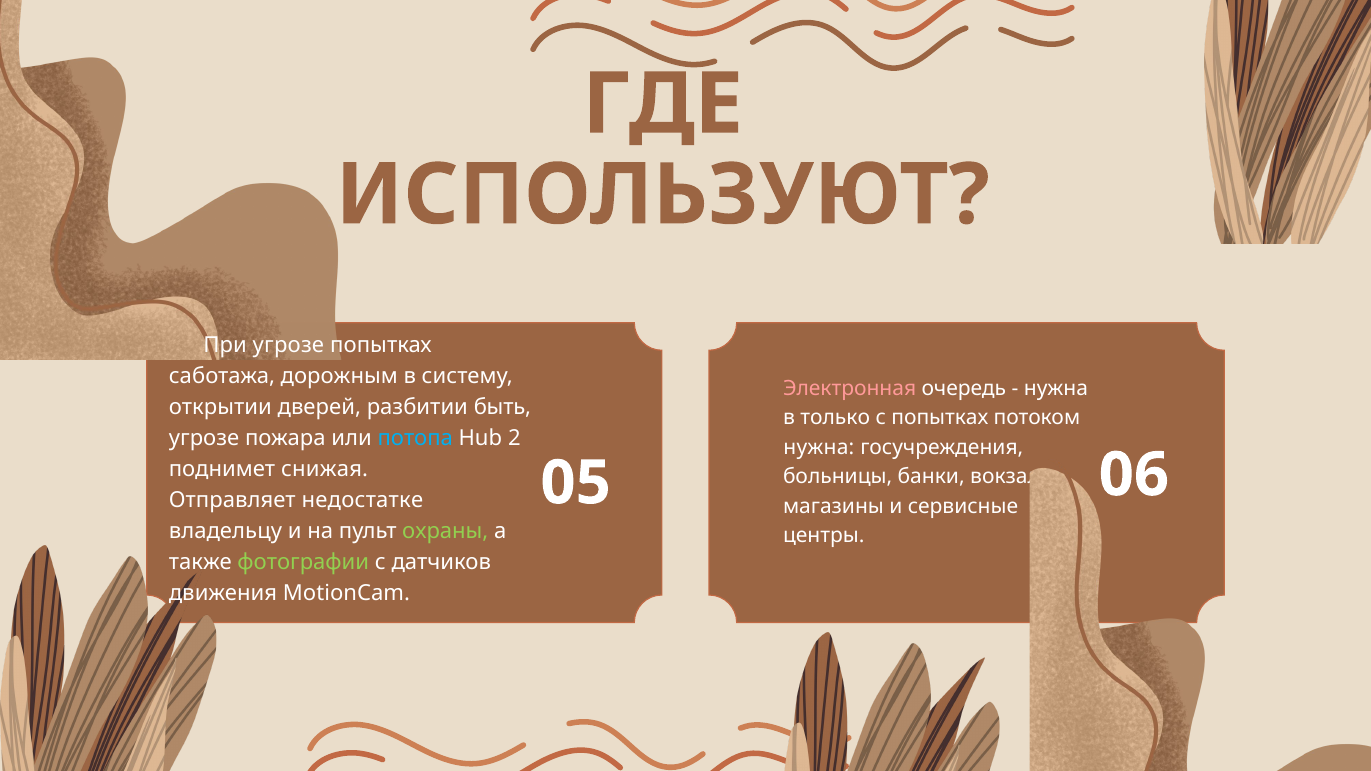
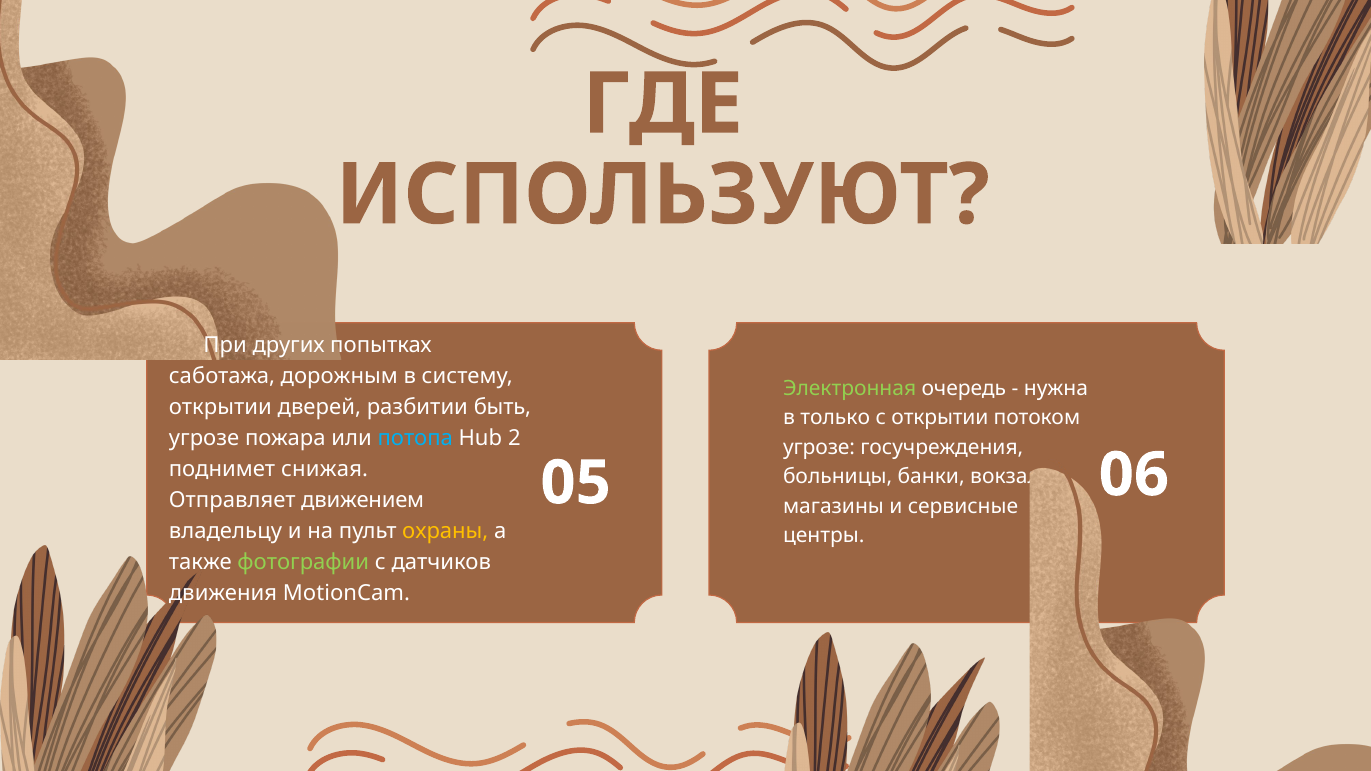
При угрозе: угрозе -> других
Электронная colour: pink -> light green
с попытках: попытках -> открытии
нужна at (819, 448): нужна -> угрозе
недостатке: недостатке -> движением
охраны colour: light green -> yellow
